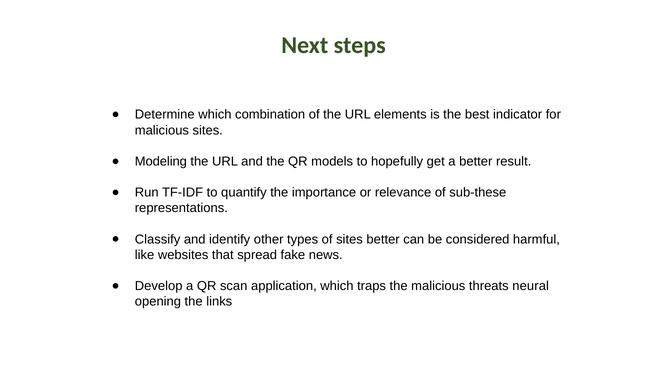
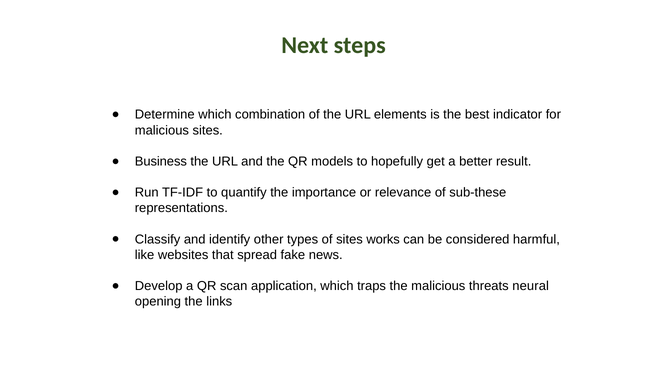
Modeling: Modeling -> Business
sites better: better -> works
